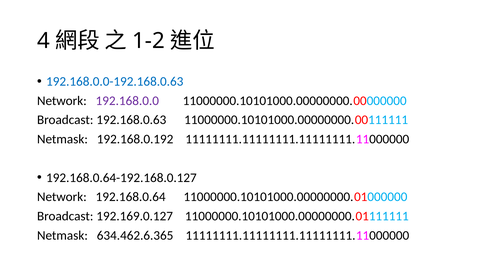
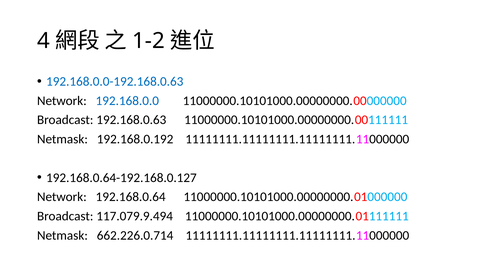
192.168.0.0 colour: purple -> blue
192.169.0.127: 192.169.0.127 -> 117.079.9.494
634.462.6.365: 634.462.6.365 -> 662.226.0.714
